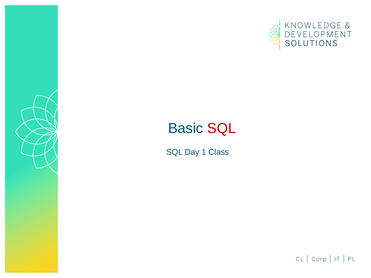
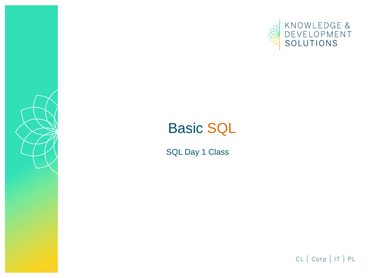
SQL at (222, 129) colour: red -> orange
